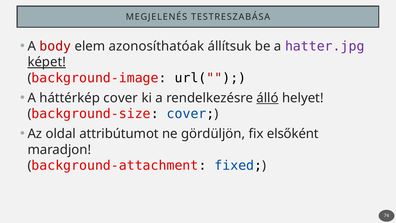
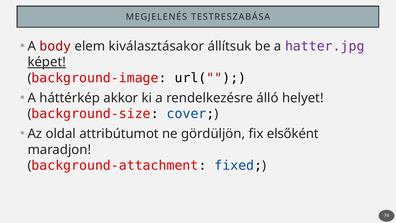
azonosíthatóak: azonosíthatóak -> kiválasztásakor
háttérkép cover: cover -> akkor
álló underline: present -> none
